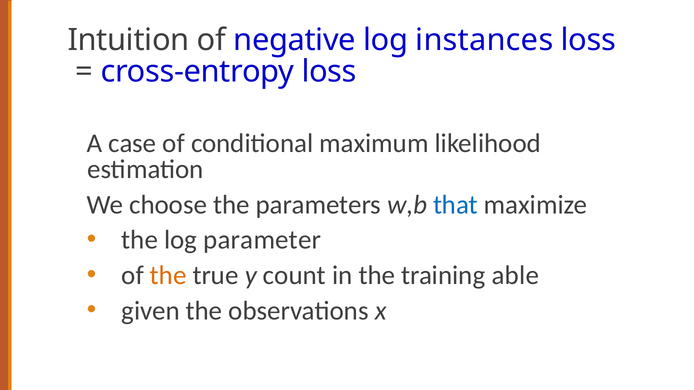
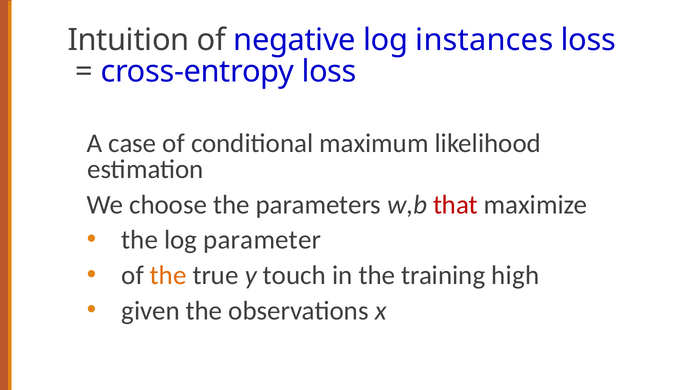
that colour: blue -> red
count: count -> touch
able: able -> high
